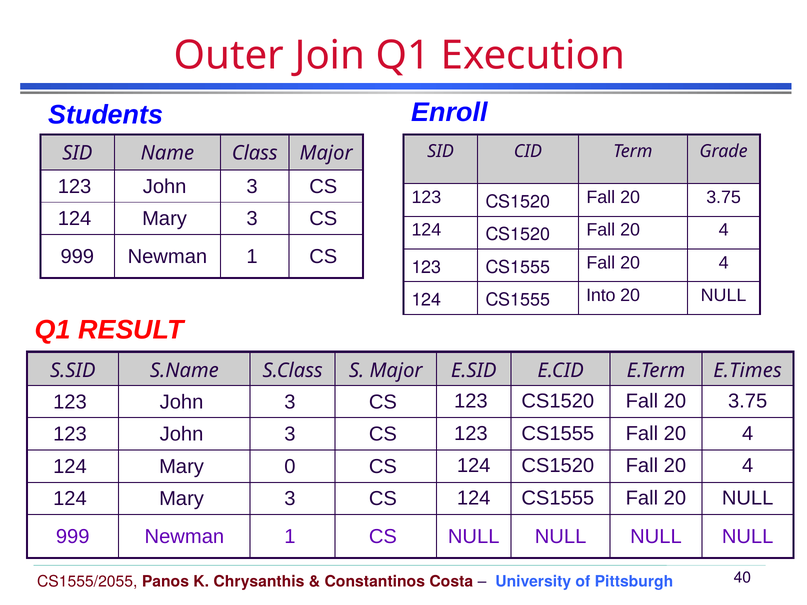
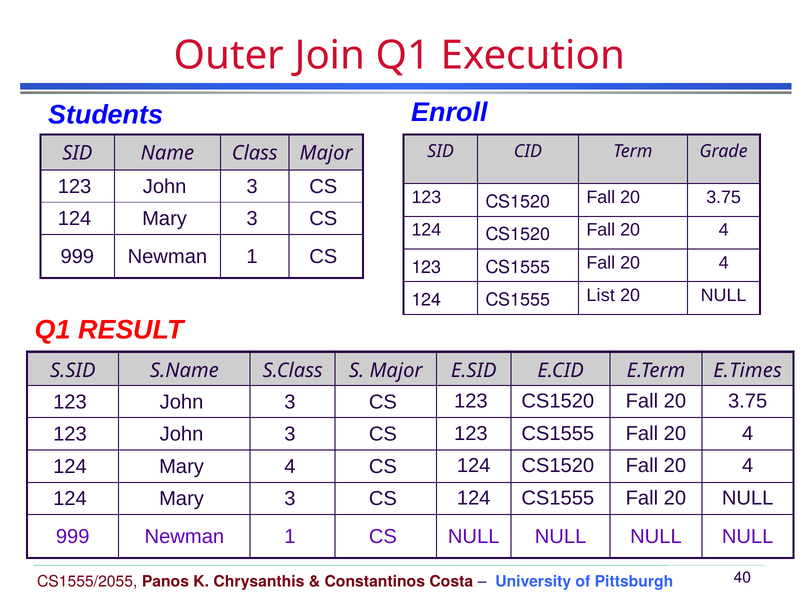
Into: Into -> List
Mary 0: 0 -> 4
